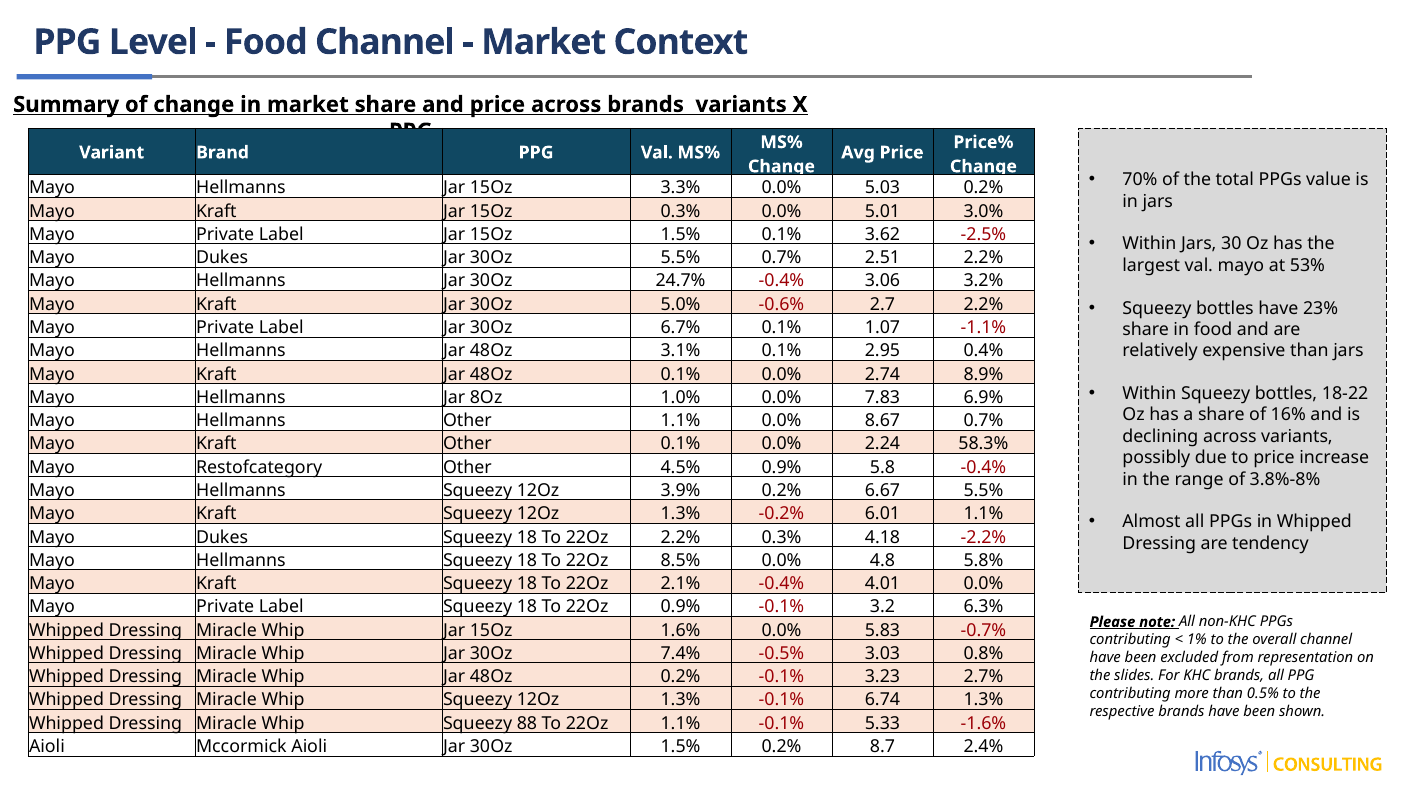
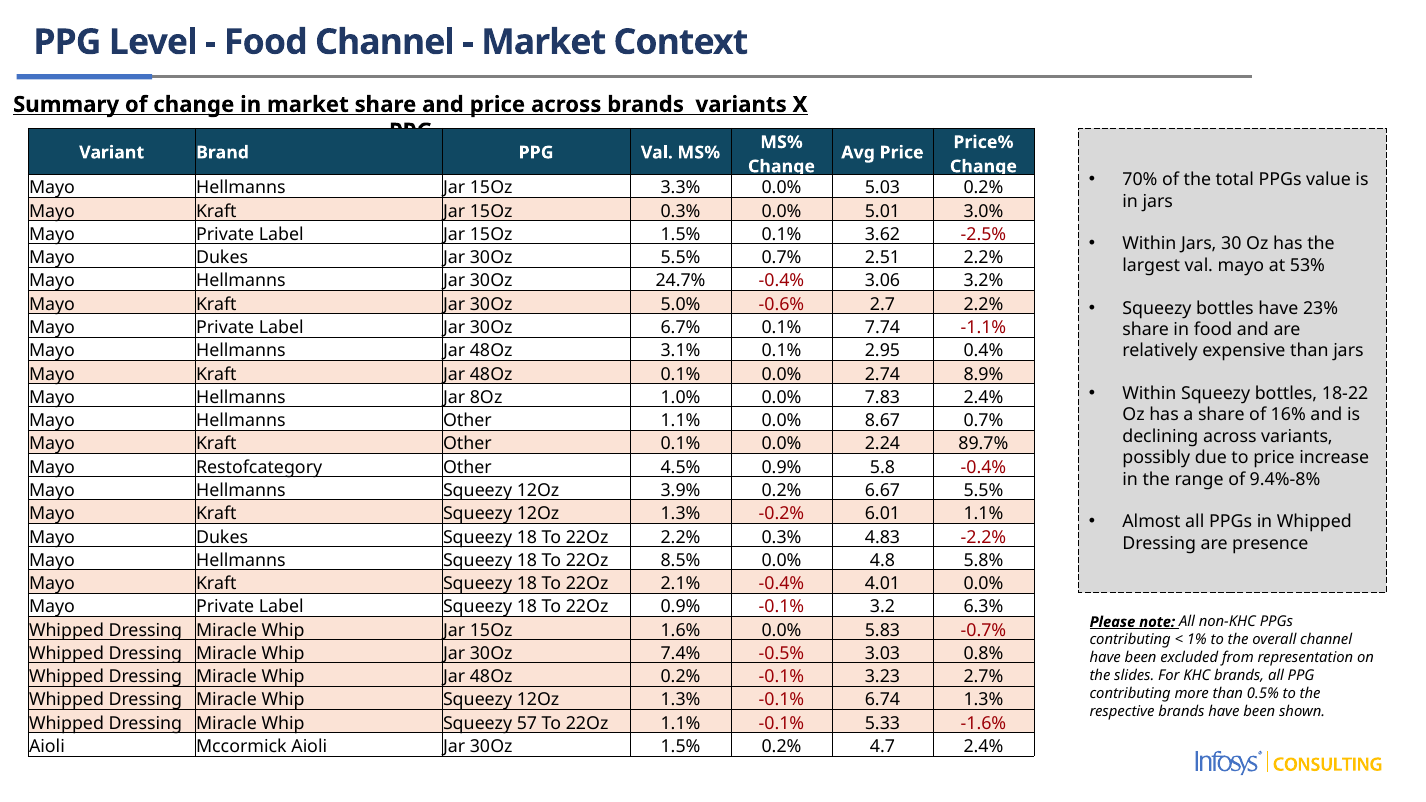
1.07: 1.07 -> 7.74
7.83 6.9%: 6.9% -> 2.4%
58.3%: 58.3% -> 89.7%
3.8%-8%: 3.8%-8% -> 9.4%-8%
4.18: 4.18 -> 4.83
tendency: tendency -> presence
88: 88 -> 57
8.7: 8.7 -> 4.7
